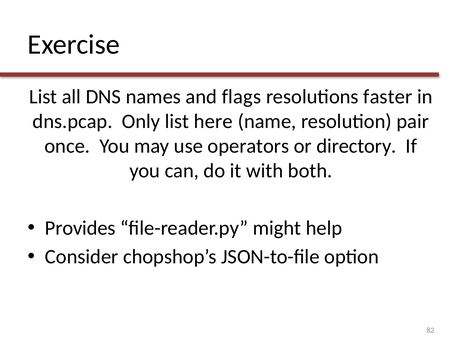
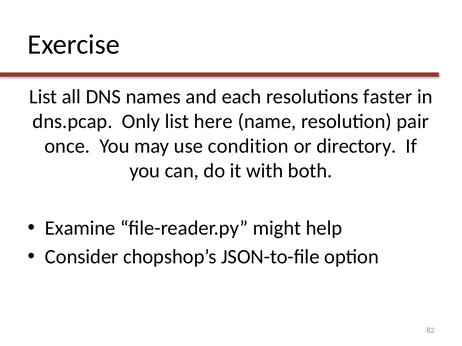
flags: flags -> each
operators: operators -> condition
Provides: Provides -> Examine
